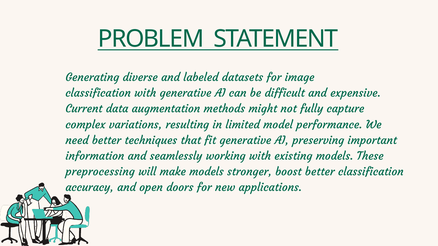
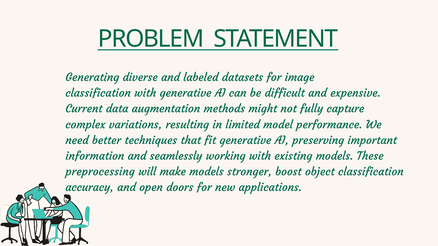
boost better: better -> object
